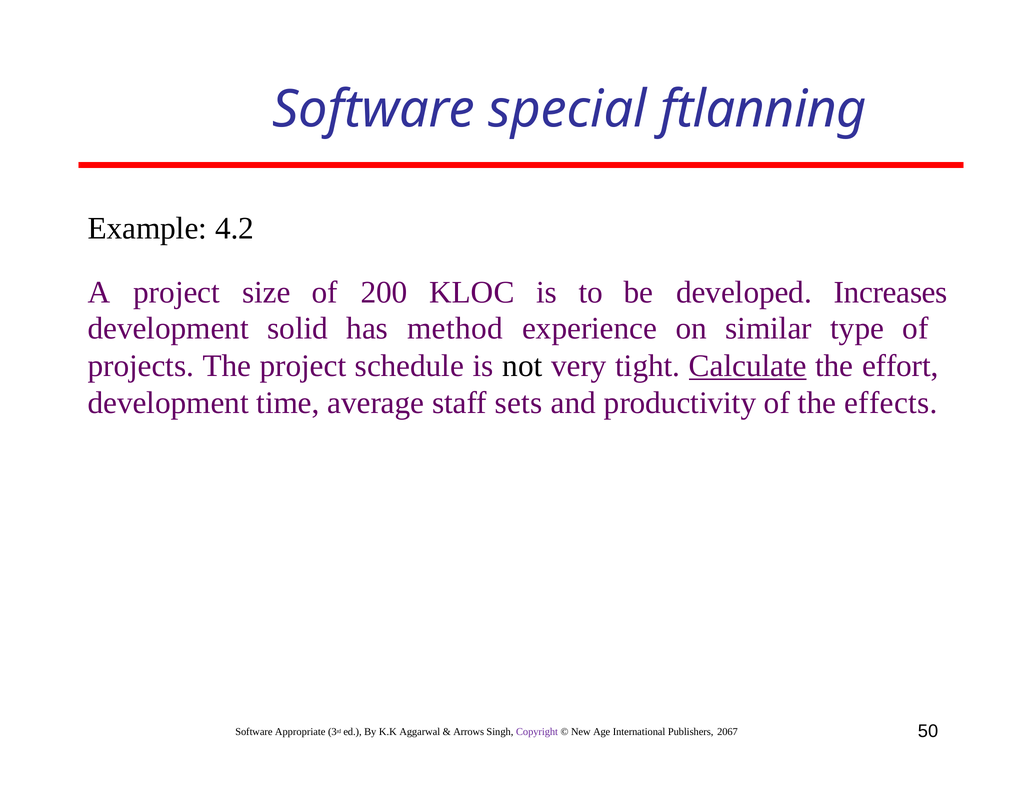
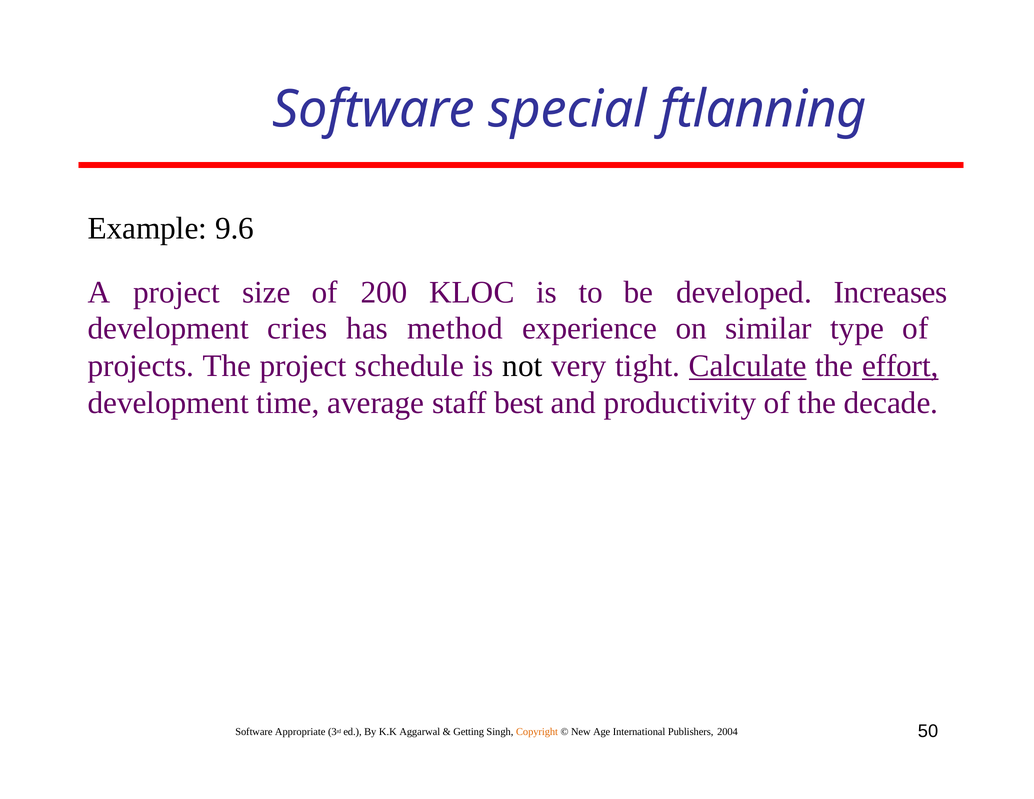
4.2: 4.2 -> 9.6
solid: solid -> cries
effort underline: none -> present
sets: sets -> best
effects: effects -> decade
Arrows: Arrows -> Getting
Copyright colour: purple -> orange
2067: 2067 -> 2004
